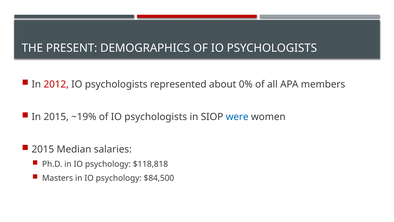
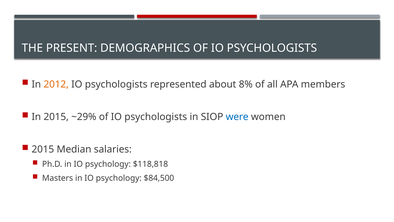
2012 colour: red -> orange
0%: 0% -> 8%
~19%: ~19% -> ~29%
